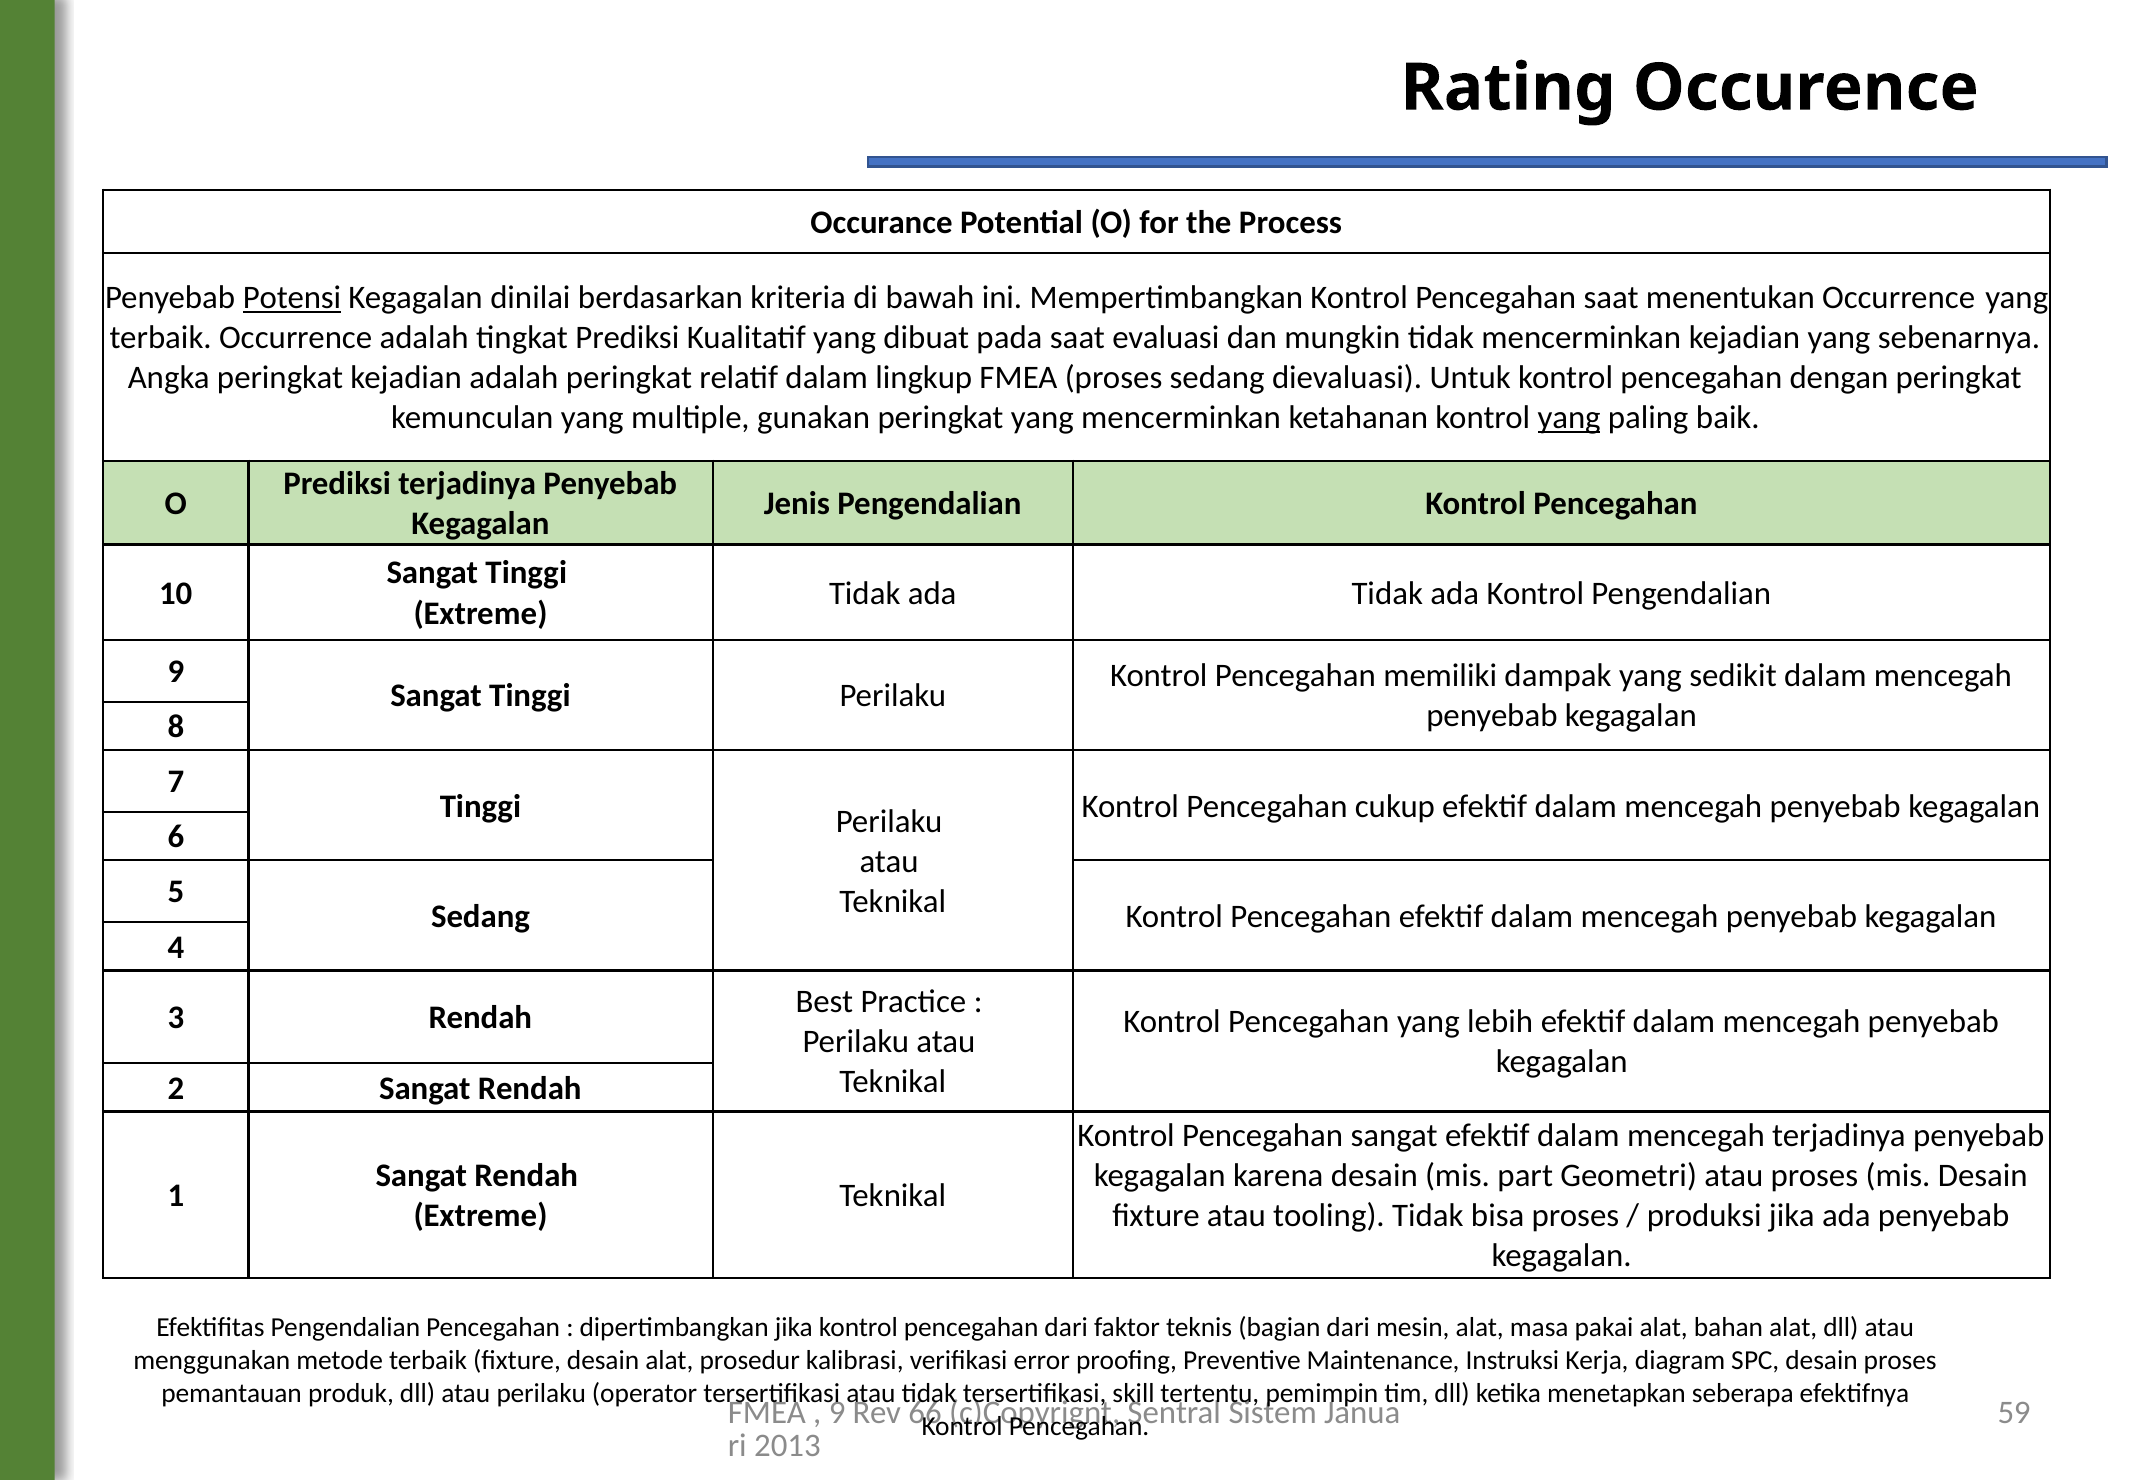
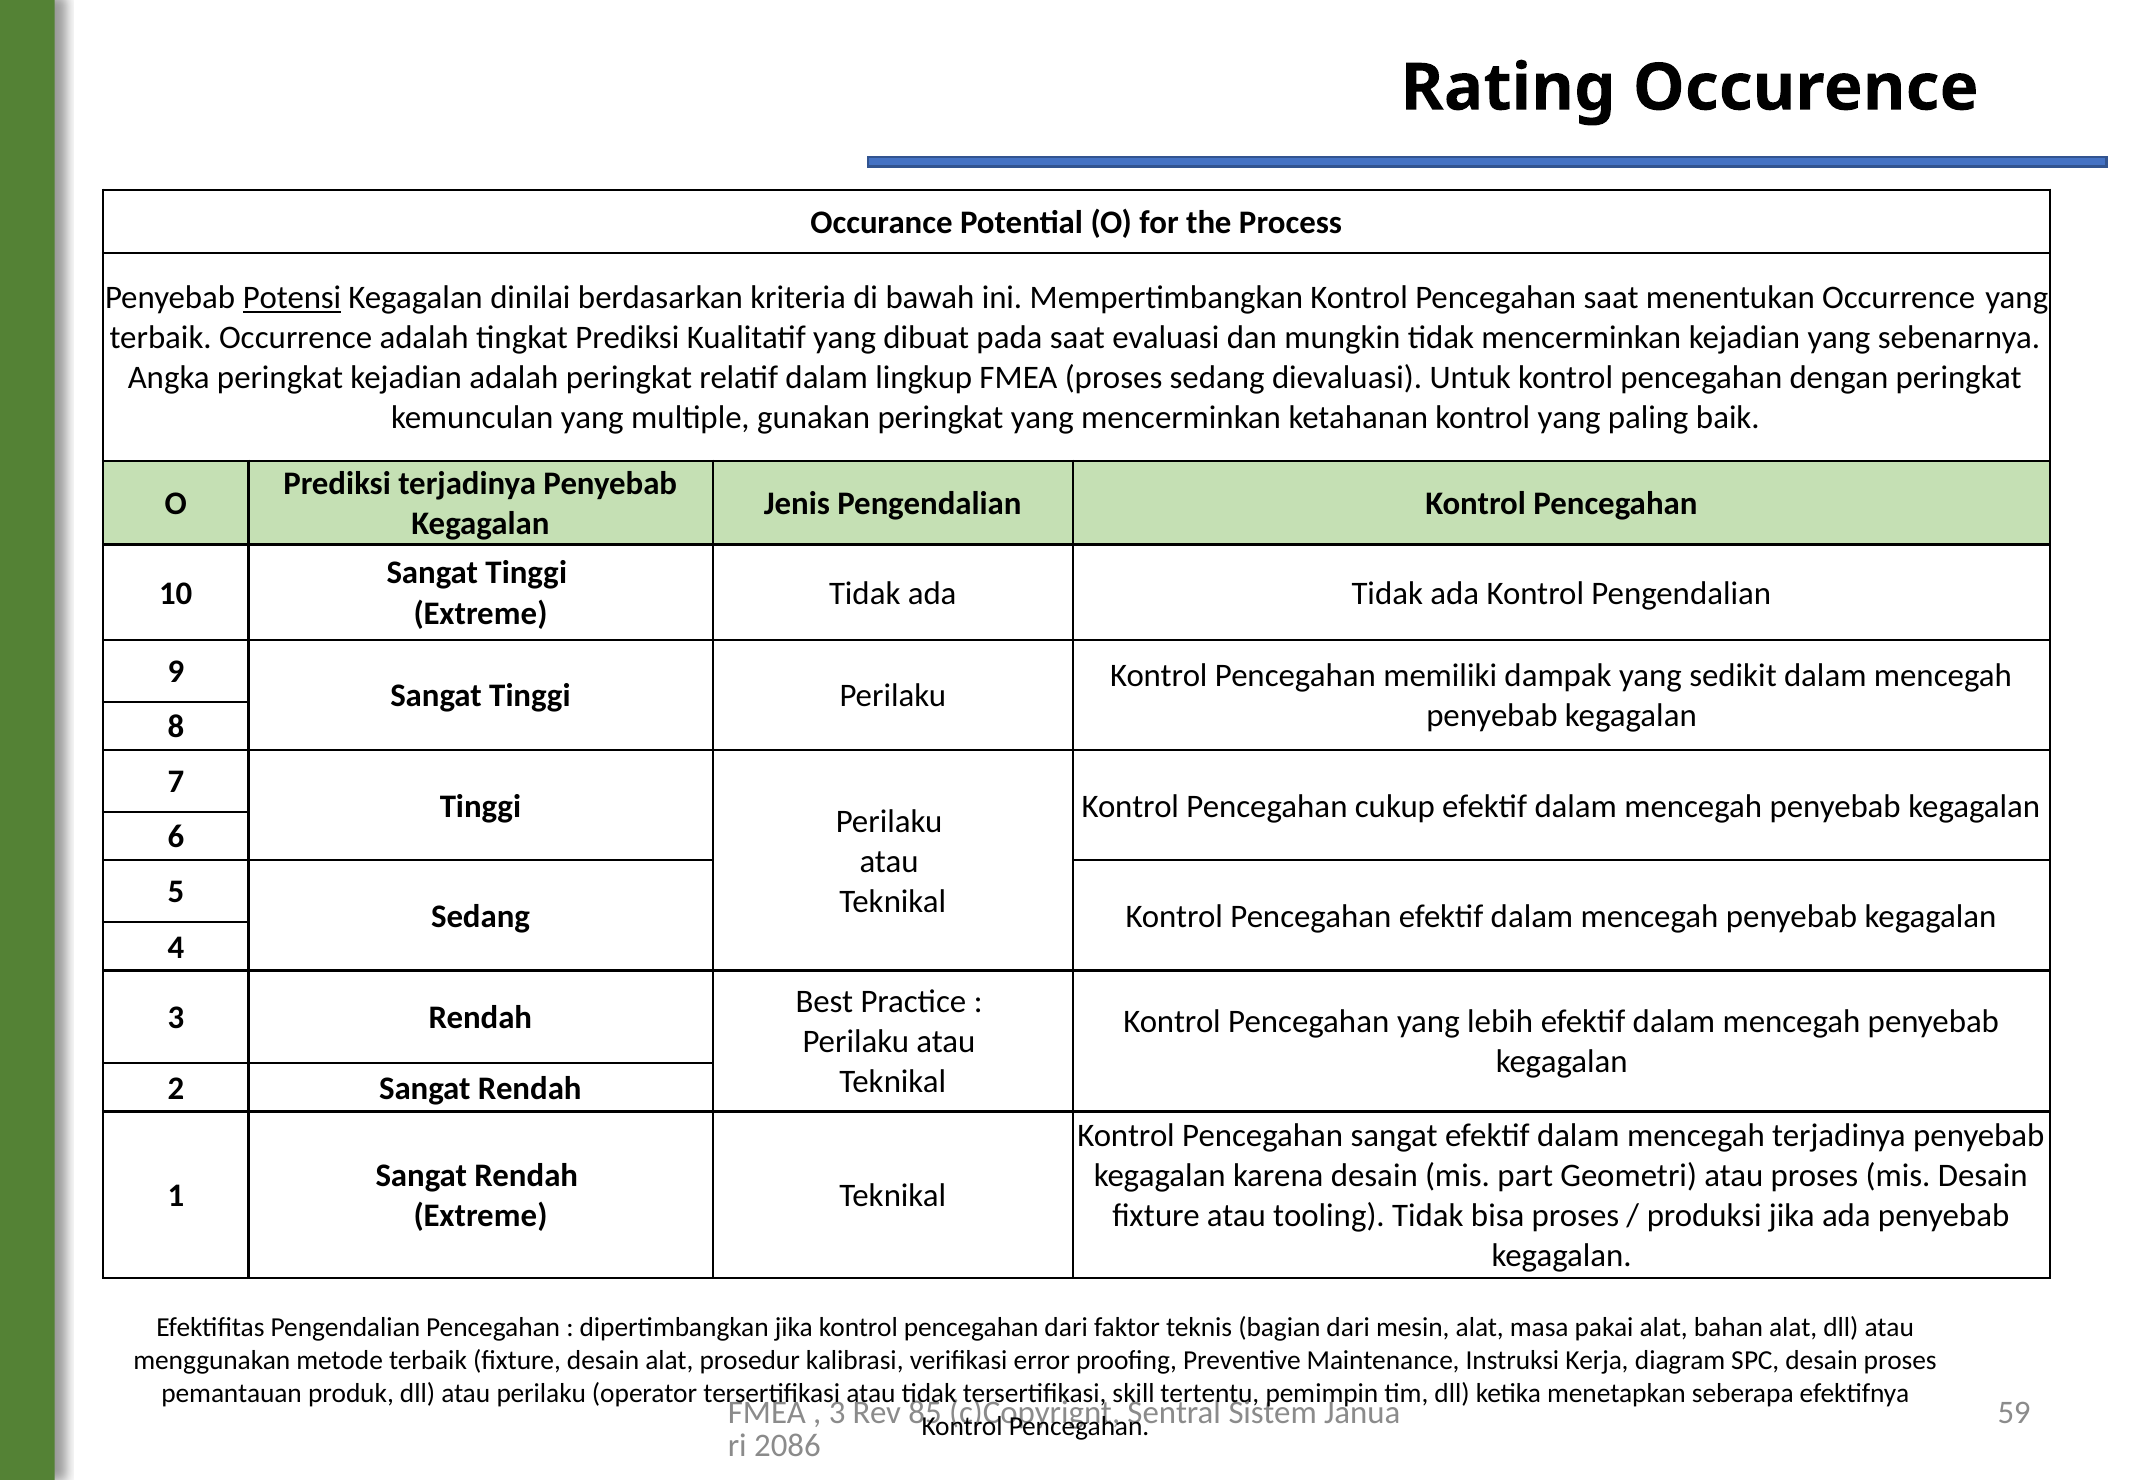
yang at (1569, 418) underline: present -> none
9 at (837, 1413): 9 -> 3
66: 66 -> 85
2013: 2013 -> 2086
